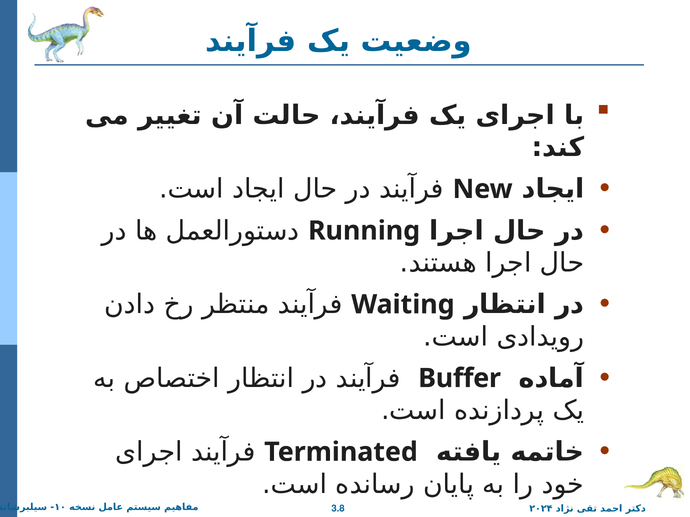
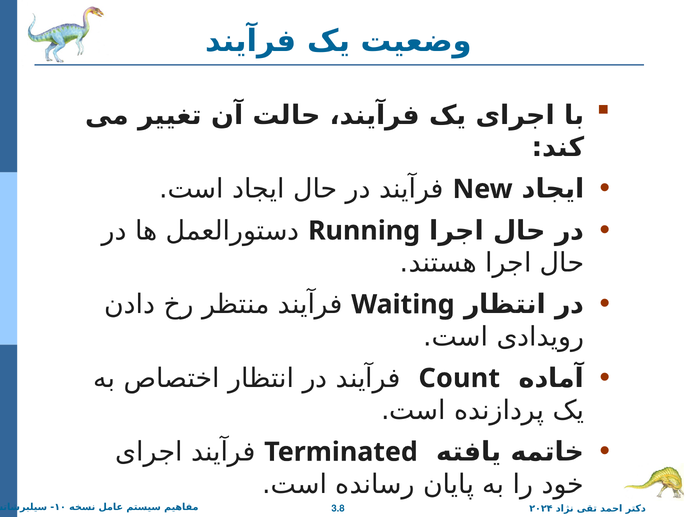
Buffer: Buffer -> Count
